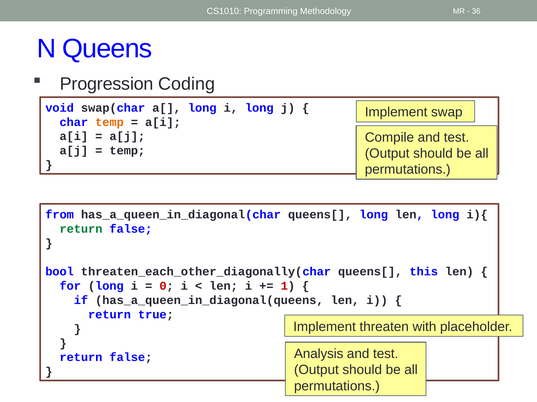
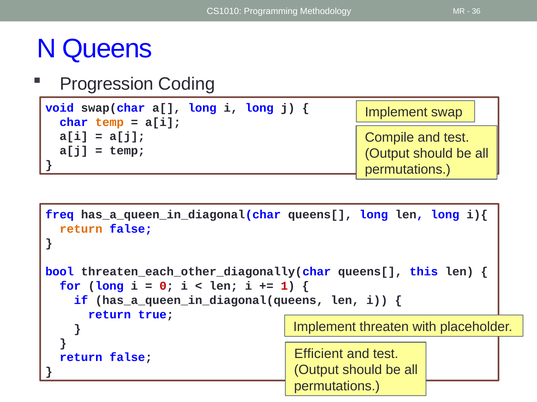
from: from -> freq
return at (81, 229) colour: green -> orange
Analysis: Analysis -> Efficient
